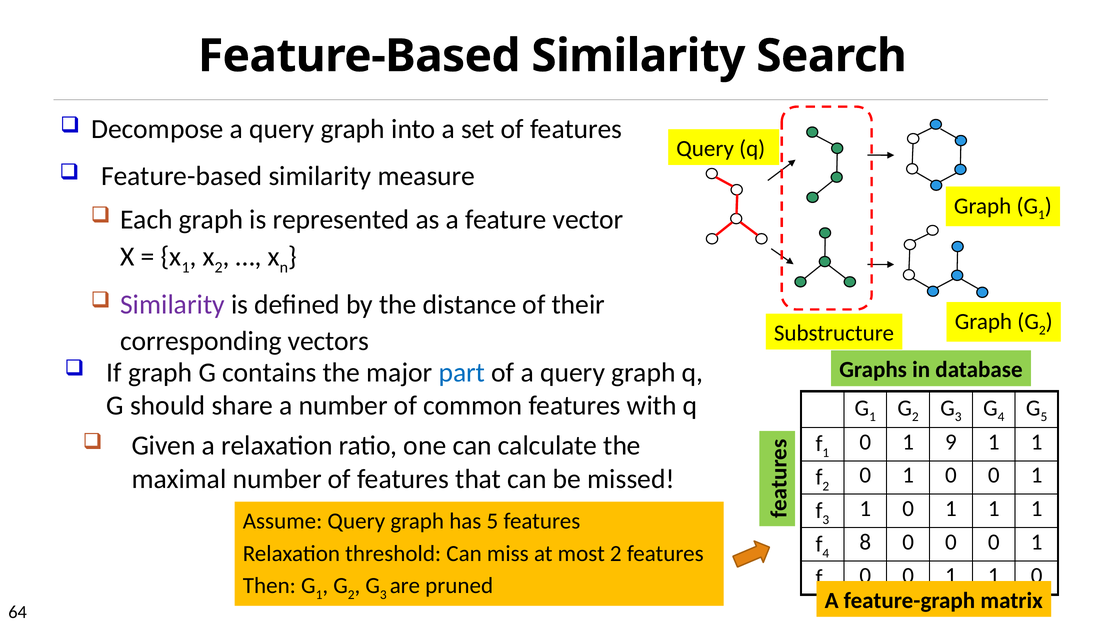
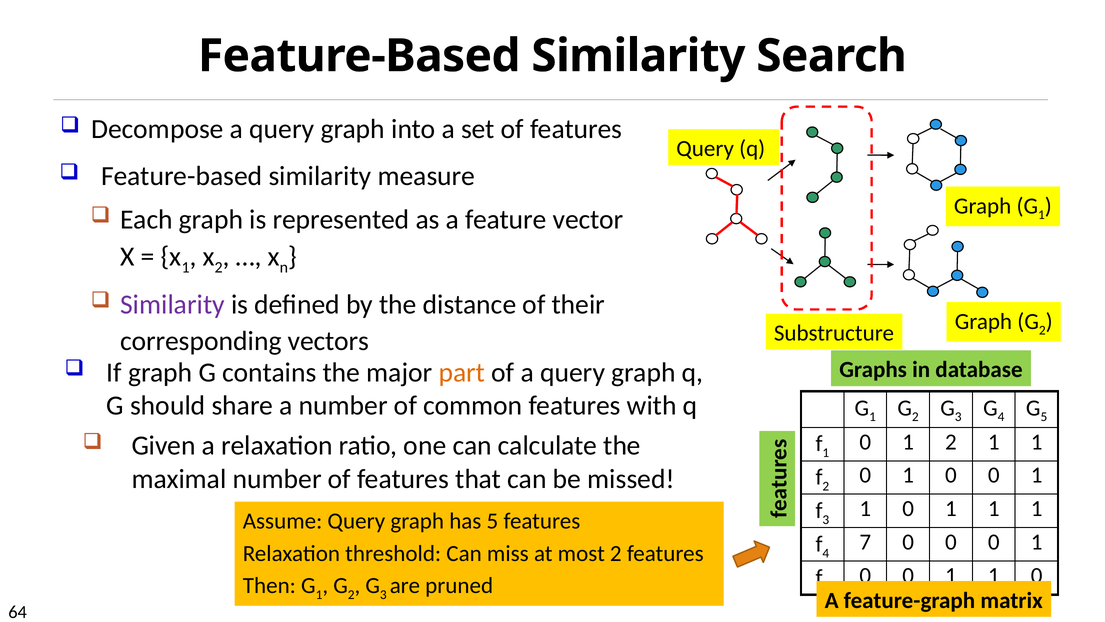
part colour: blue -> orange
1 9: 9 -> 2
8: 8 -> 7
